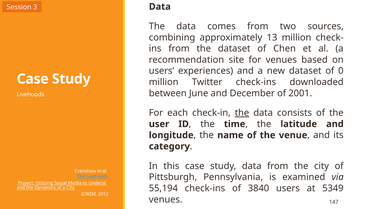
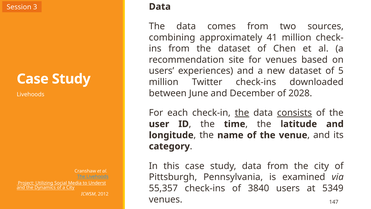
13: 13 -> 41
0: 0 -> 5
2001: 2001 -> 2028
consists underline: none -> present
55,194: 55,194 -> 55,357
